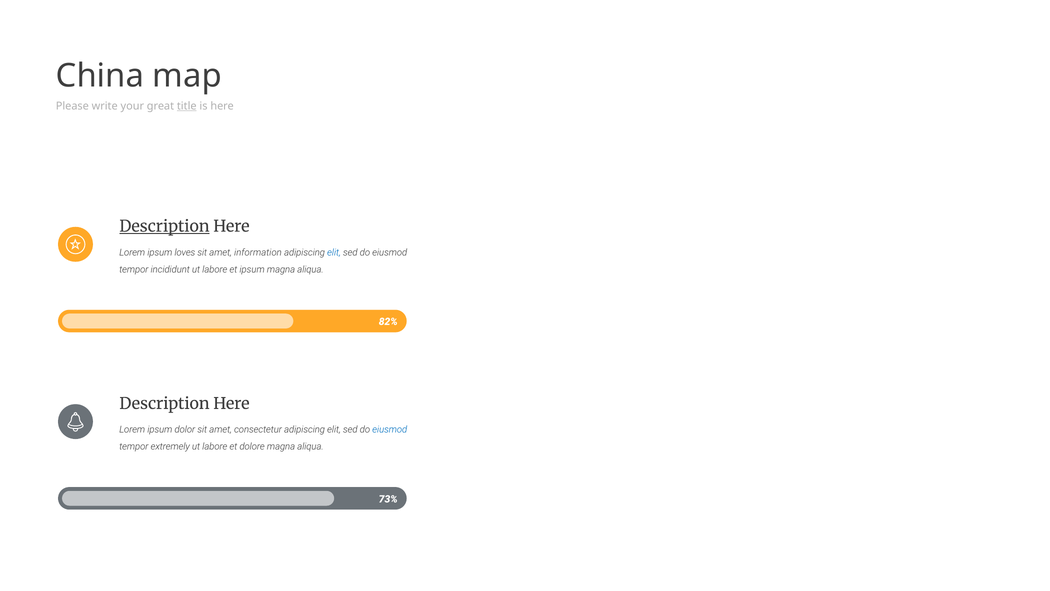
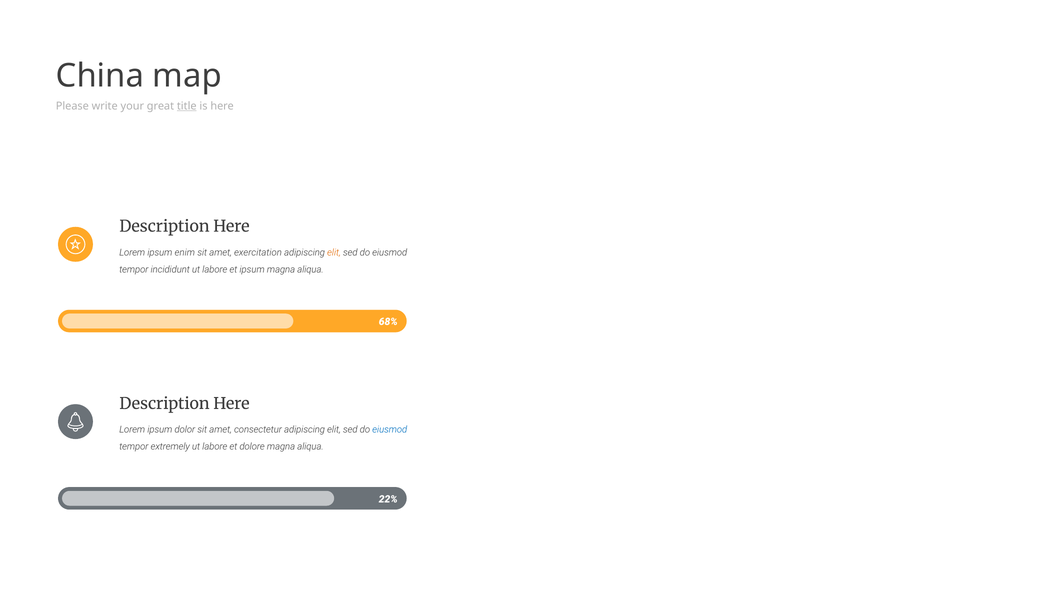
Description at (164, 226) underline: present -> none
loves: loves -> enim
information: information -> exercitation
elit at (334, 252) colour: blue -> orange
82%: 82% -> 68%
73%: 73% -> 22%
